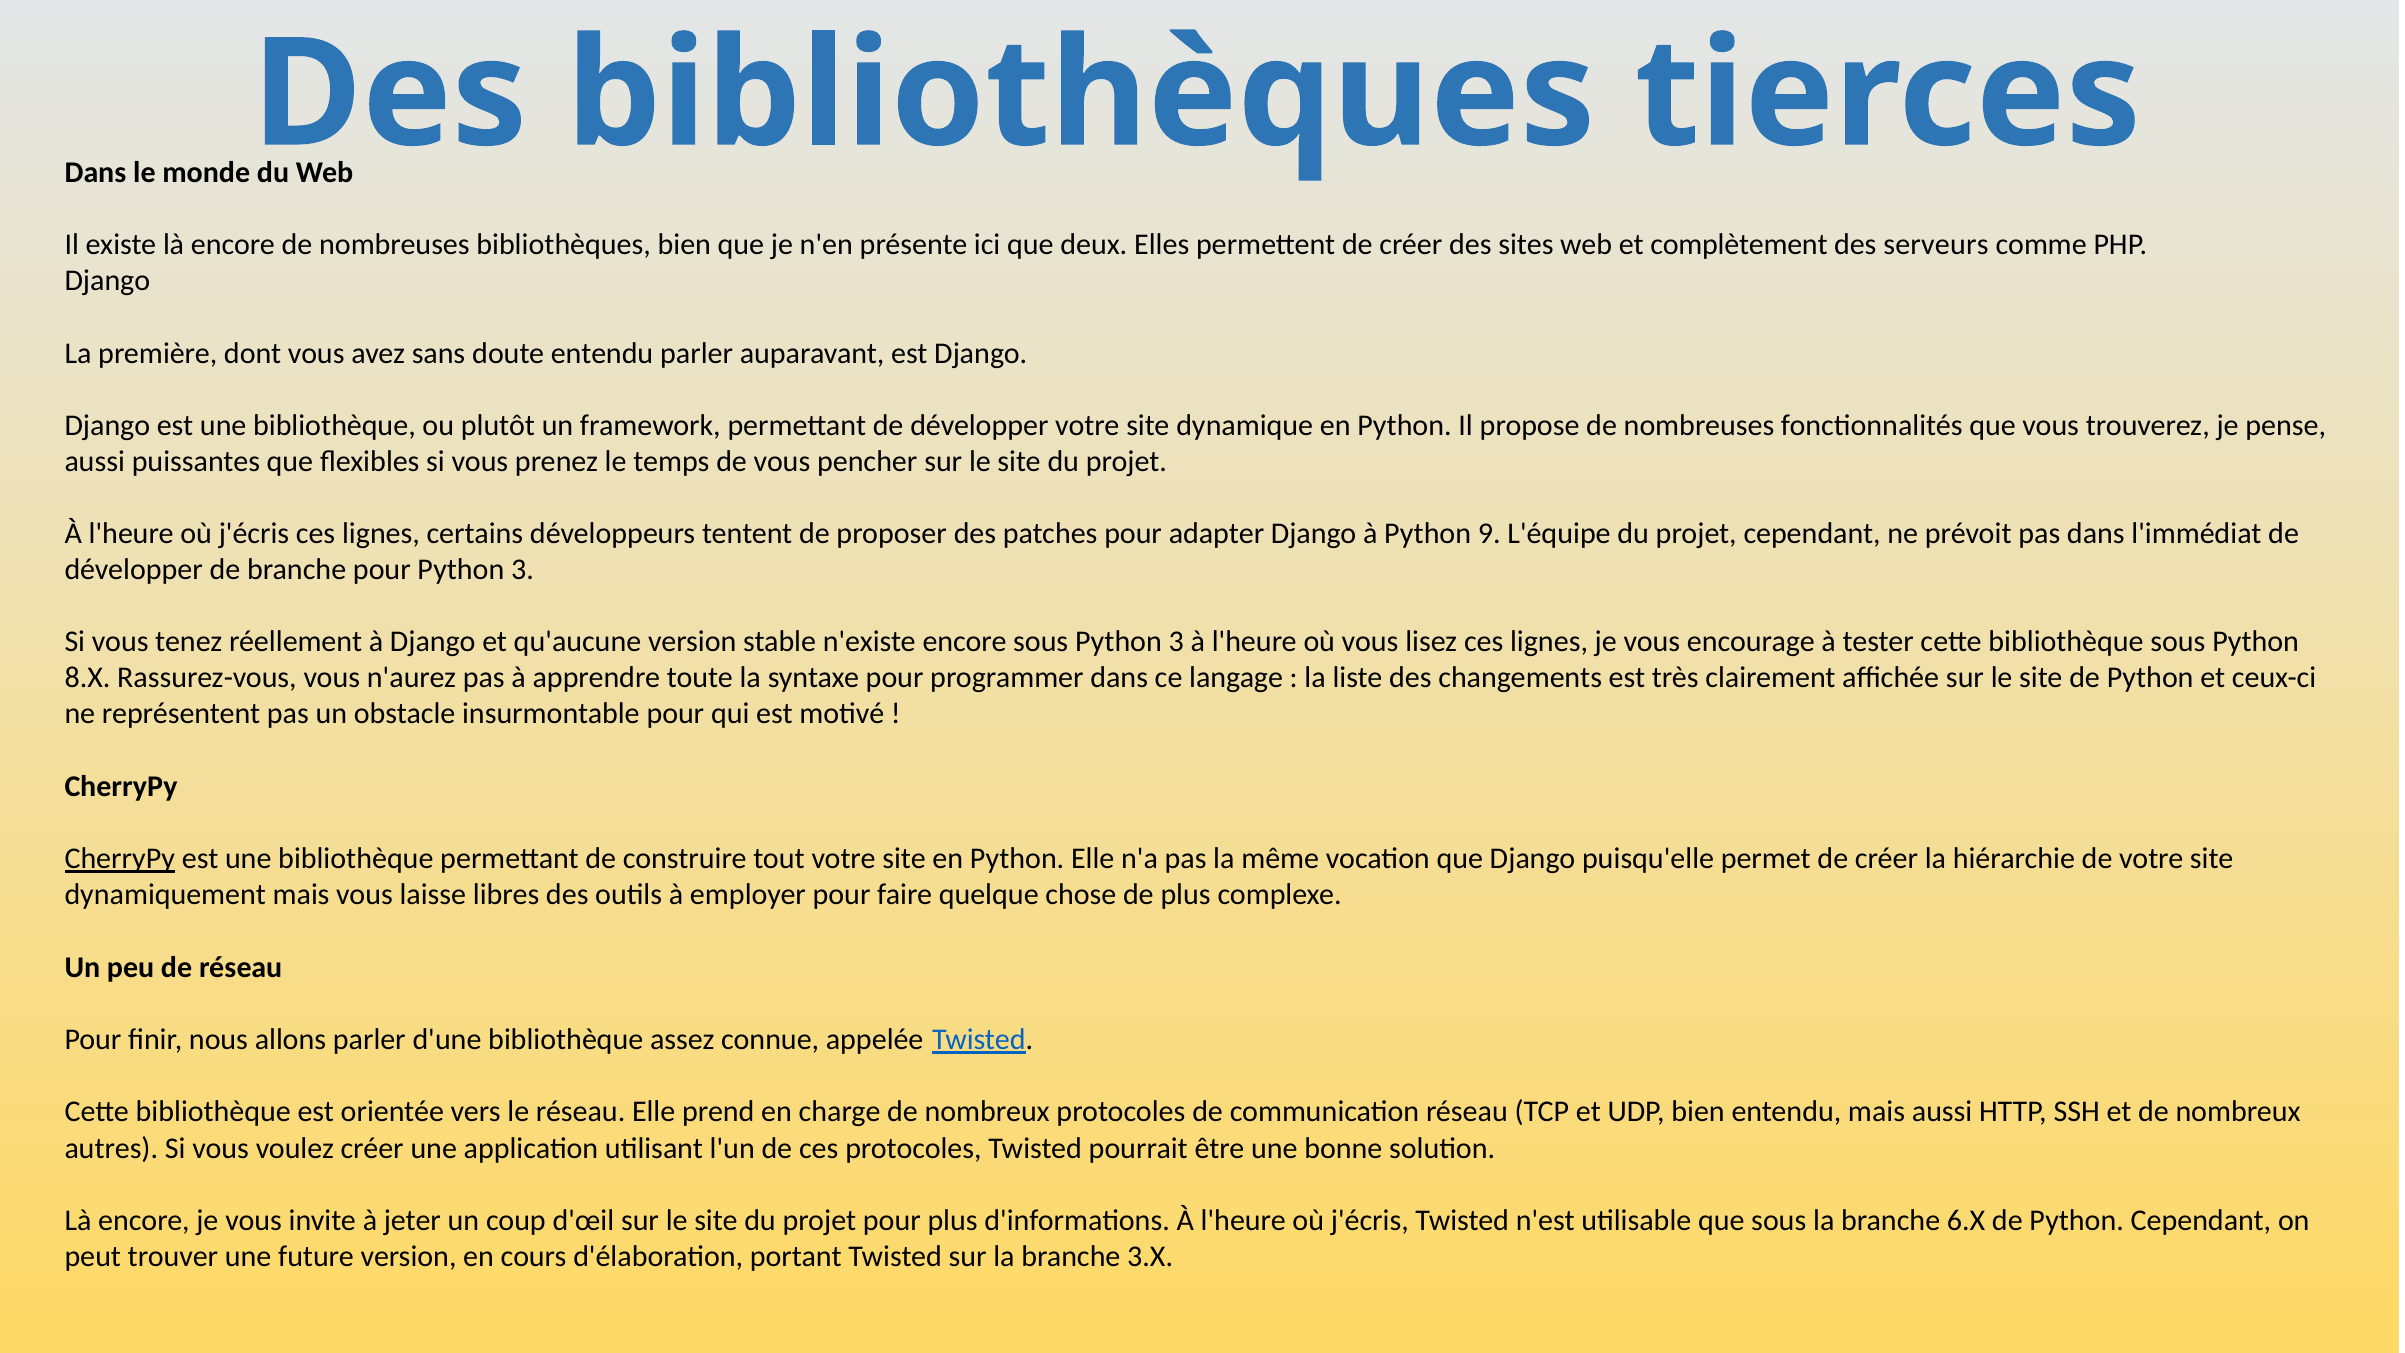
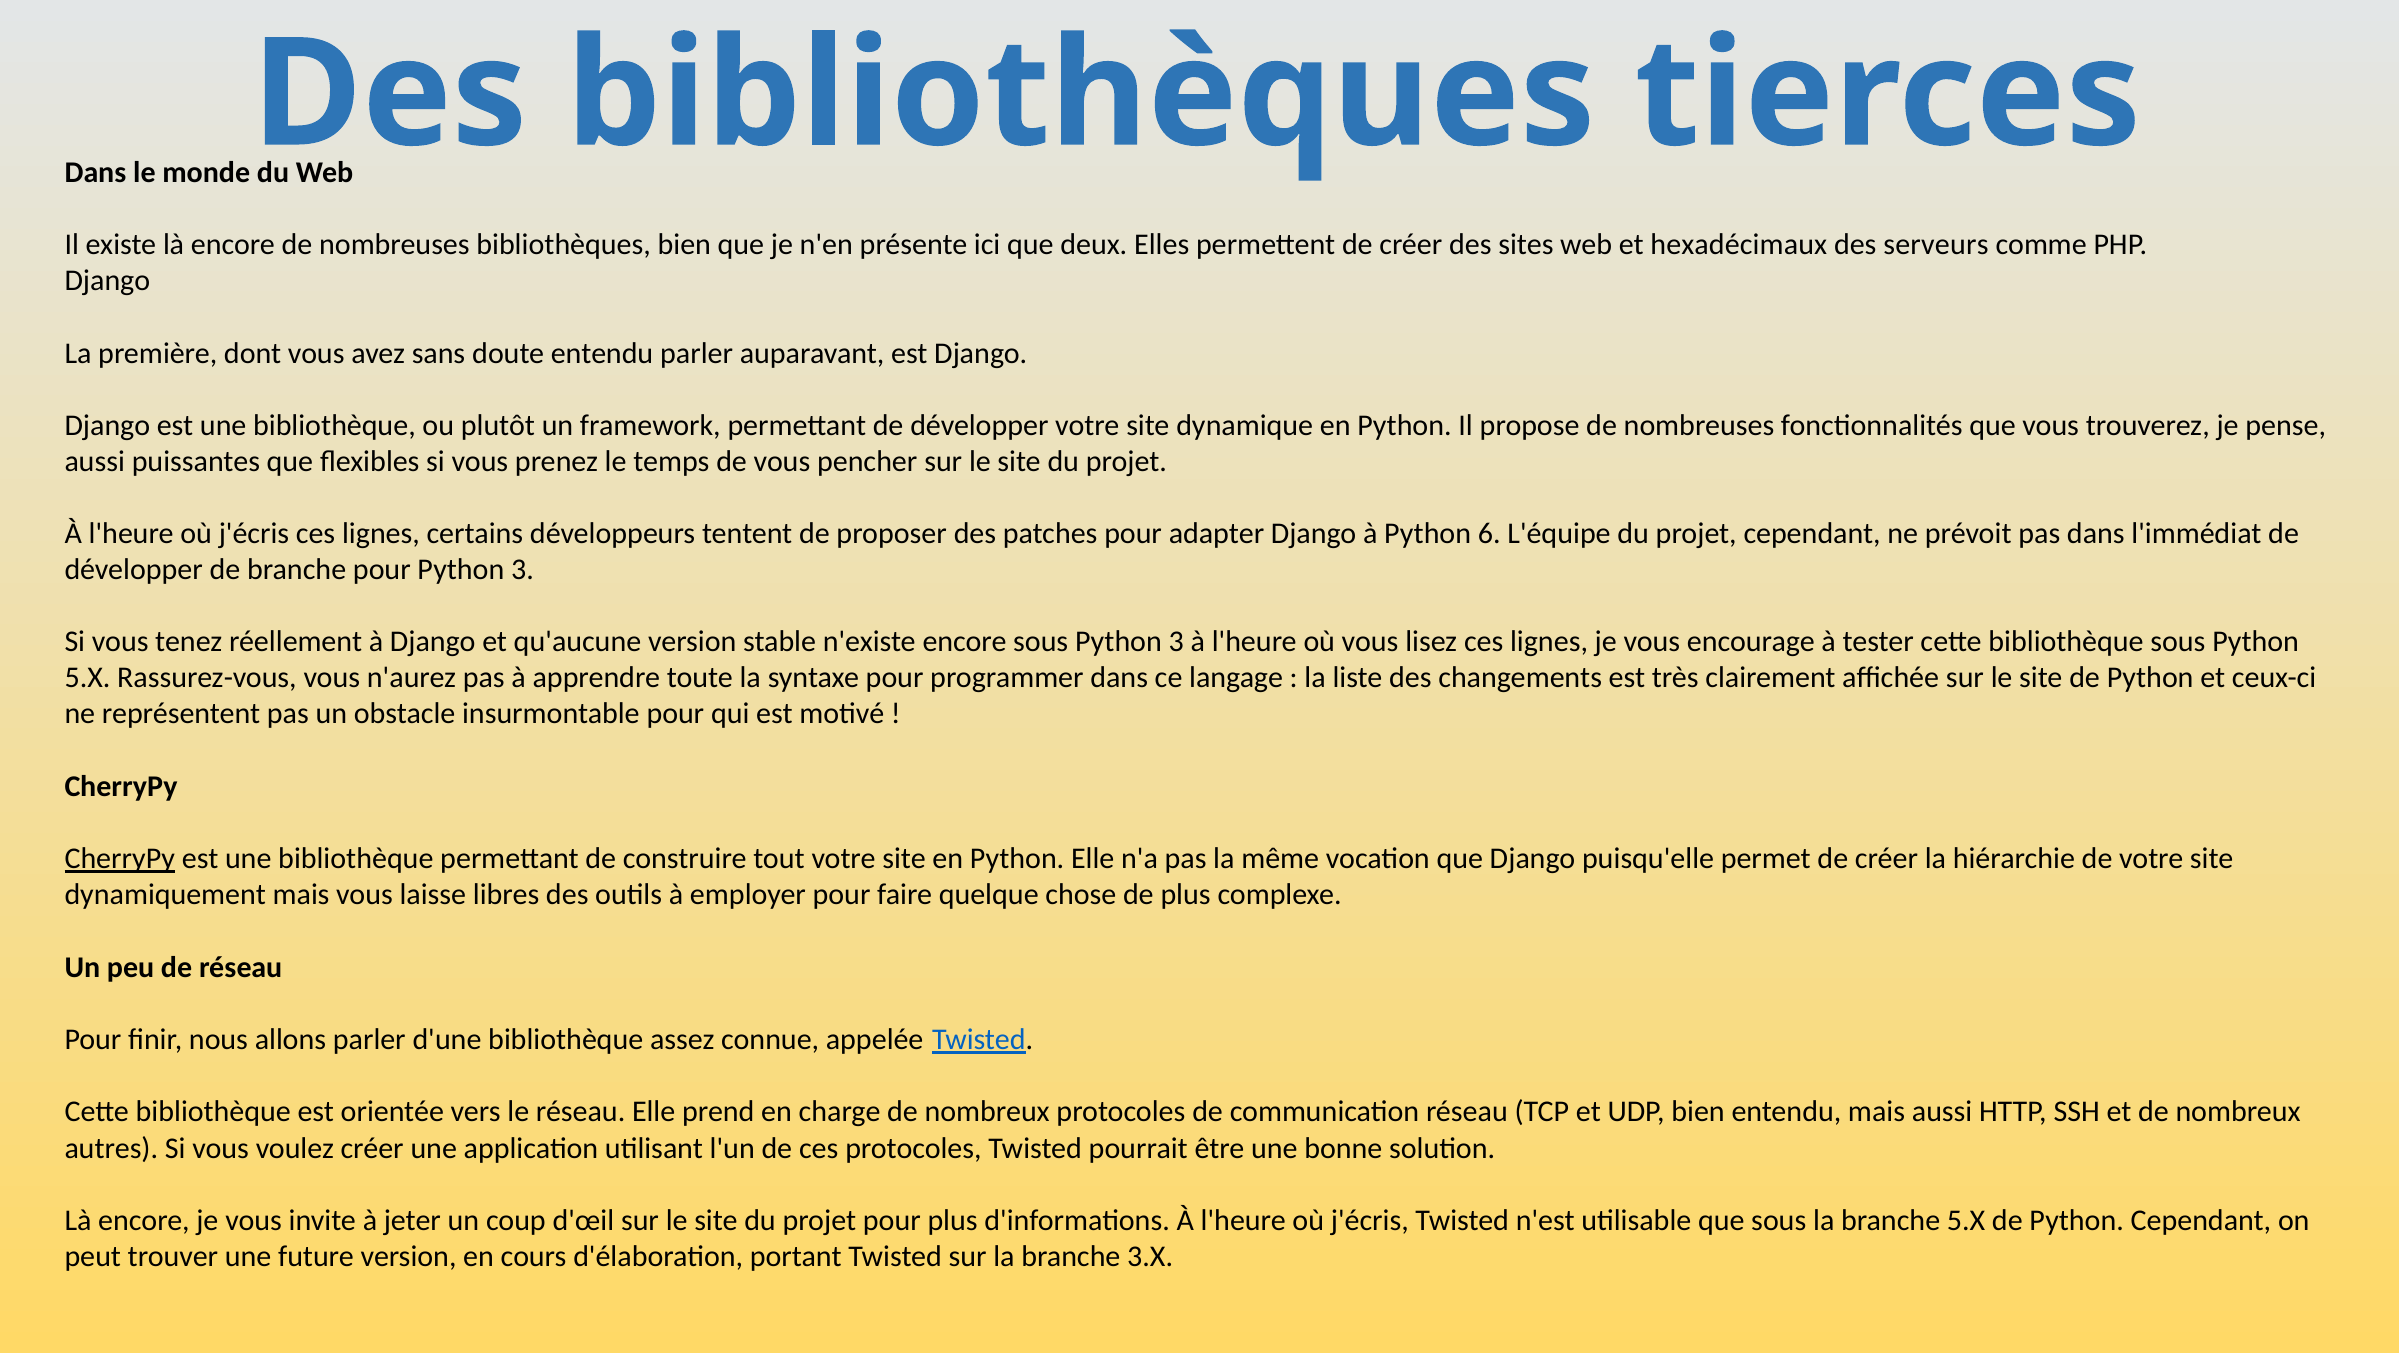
complètement: complètement -> hexadécimaux
9: 9 -> 6
8.X at (88, 678): 8.X -> 5.X
branche 6.X: 6.X -> 5.X
